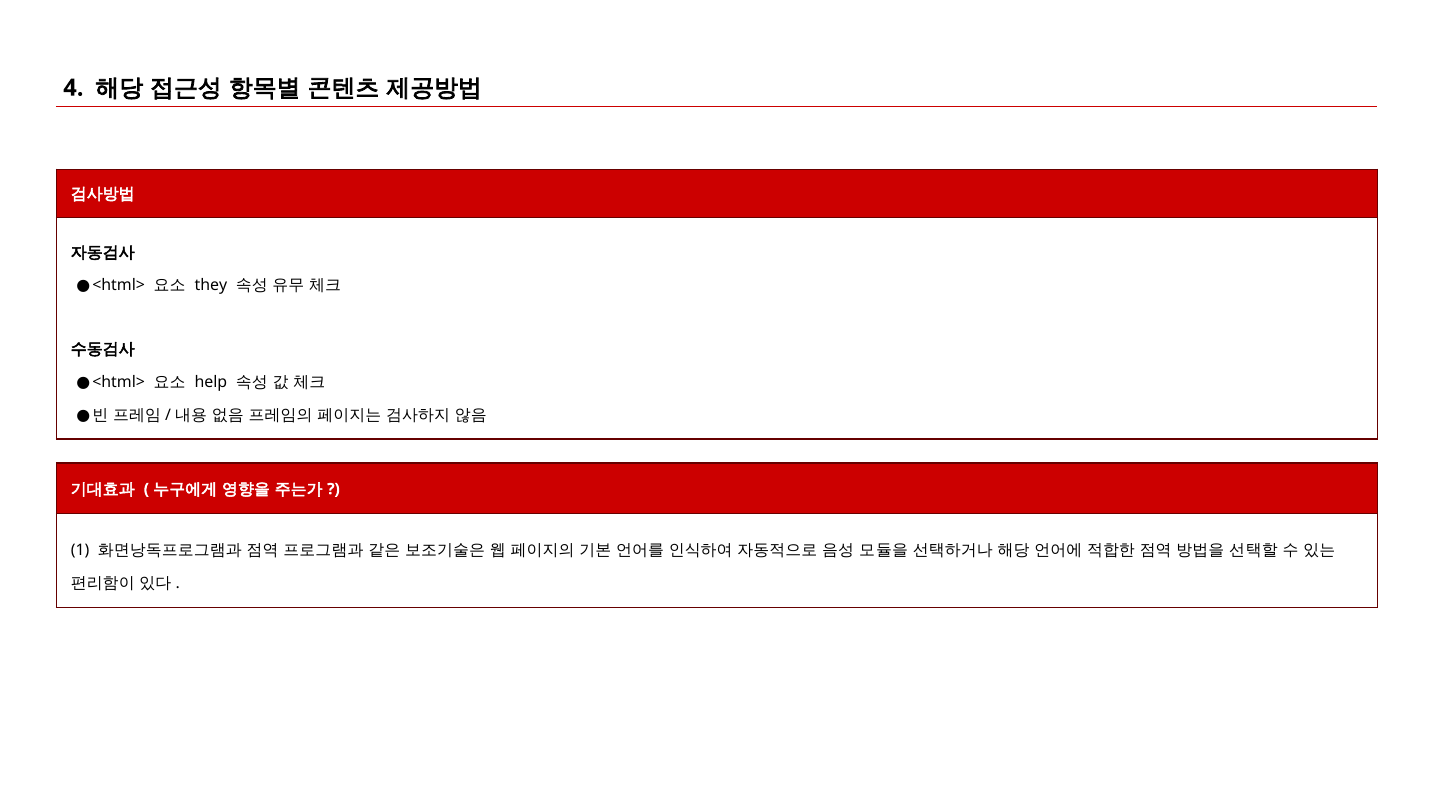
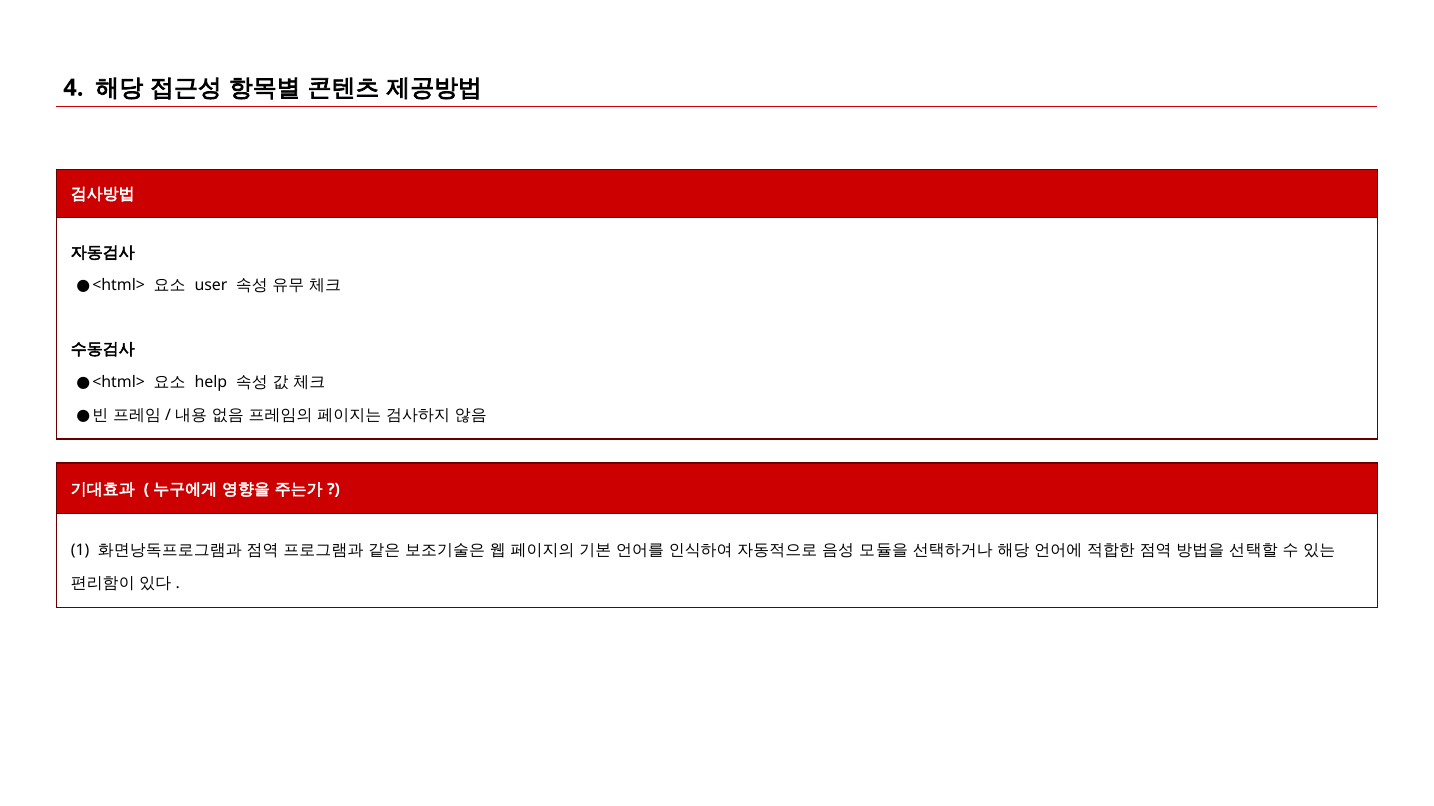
they: they -> user
